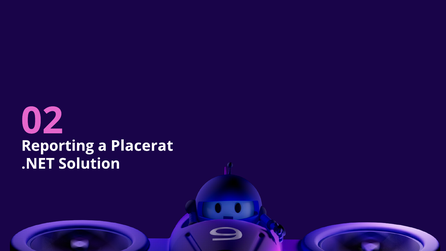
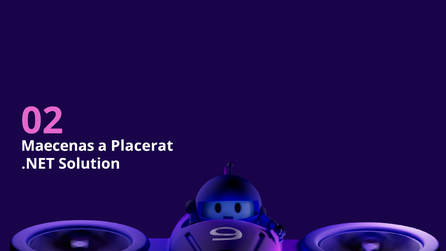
Reporting: Reporting -> Maecenas
